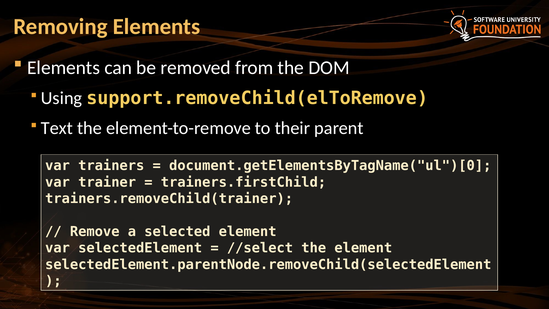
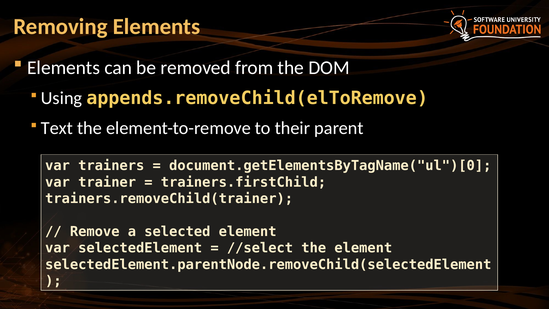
support.removeChild(elToRemove: support.removeChild(elToRemove -> appends.removeChild(elToRemove
